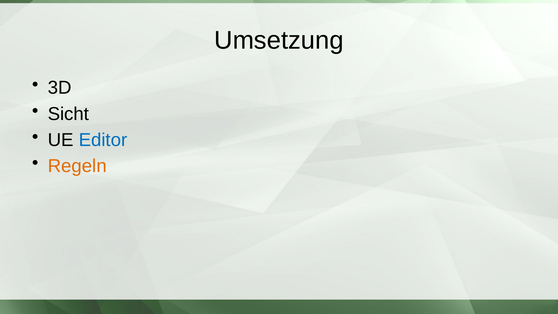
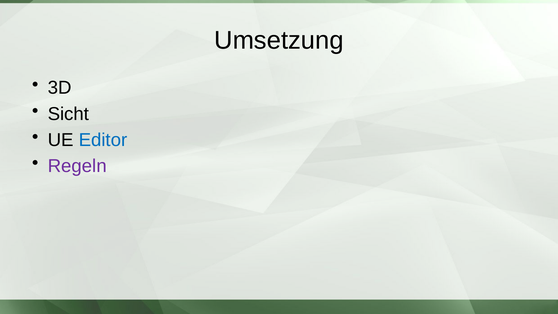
Regeln colour: orange -> purple
